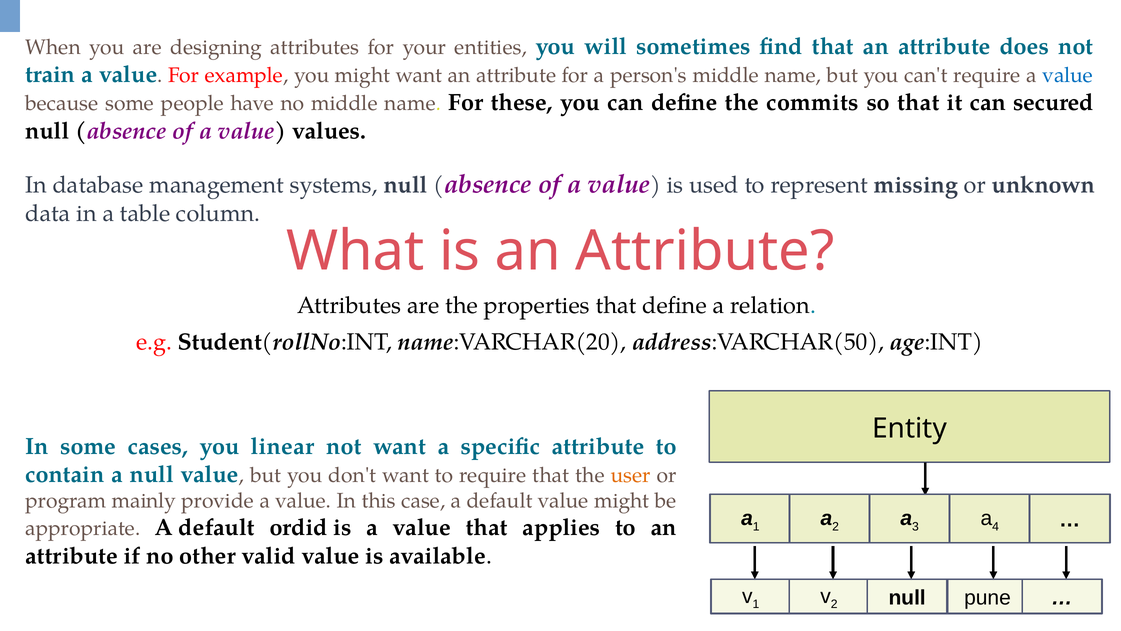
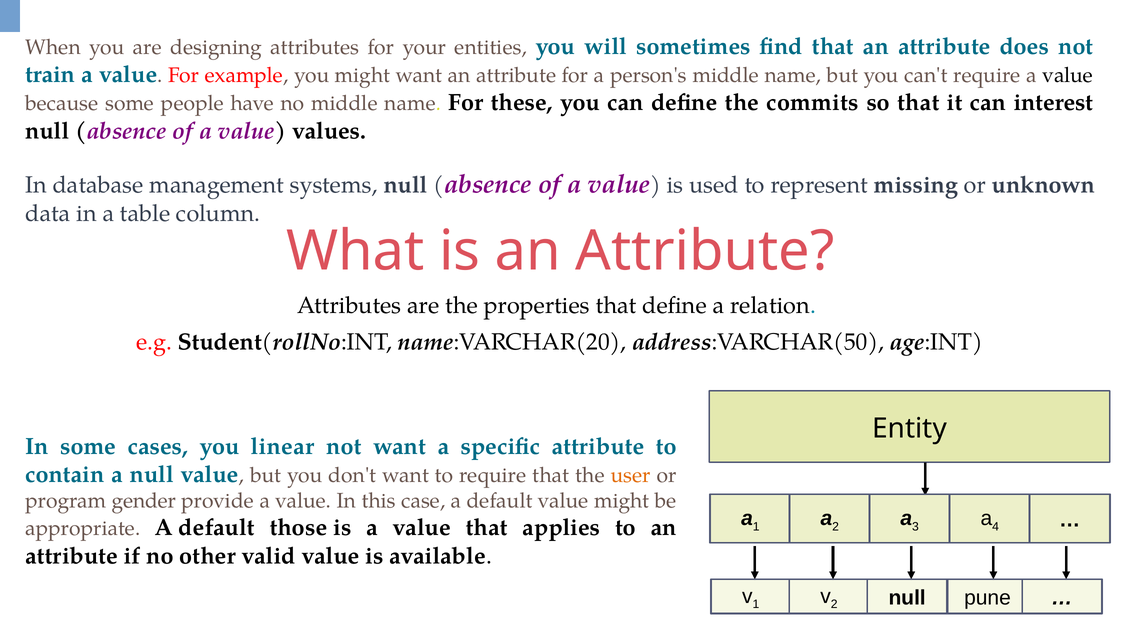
value at (1068, 75) colour: blue -> black
secured: secured -> interest
mainly: mainly -> gender
ordid: ordid -> those
